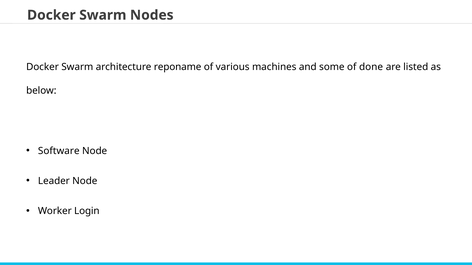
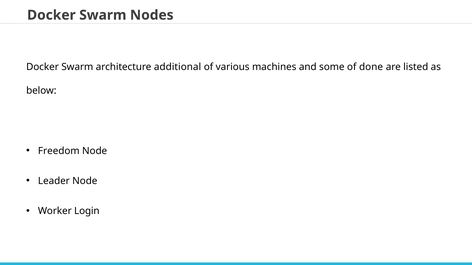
reponame: reponame -> additional
Software: Software -> Freedom
